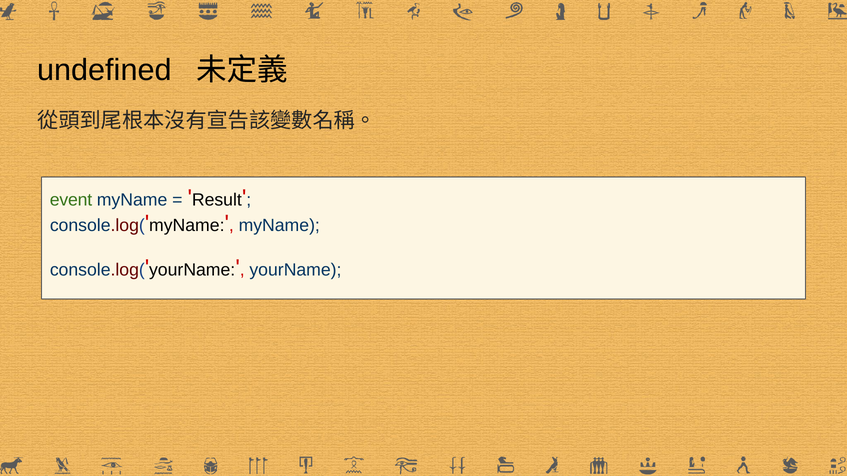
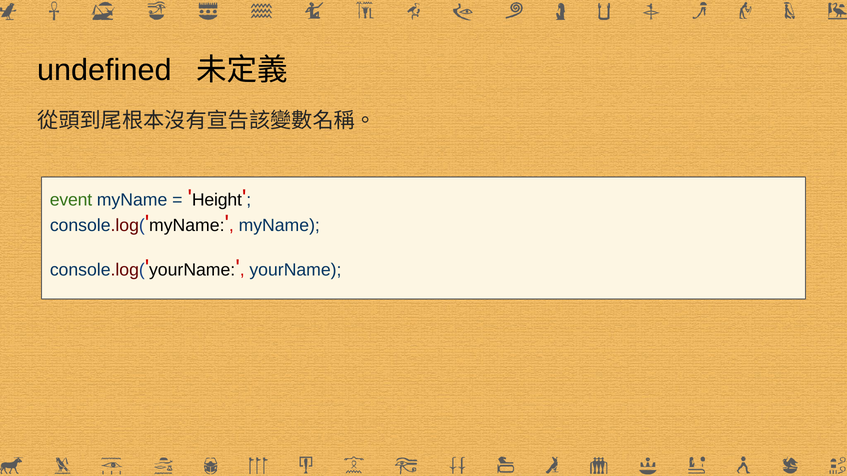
Result: Result -> Height
